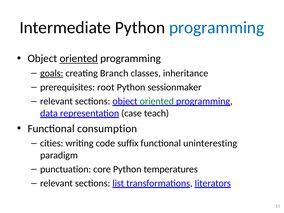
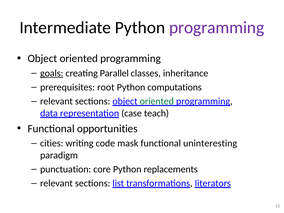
programming at (217, 27) colour: blue -> purple
oriented at (79, 59) underline: present -> none
Branch: Branch -> Parallel
sessionmaker: sessionmaker -> computations
consumption: consumption -> opportunities
suffix: suffix -> mask
temperatures: temperatures -> replacements
